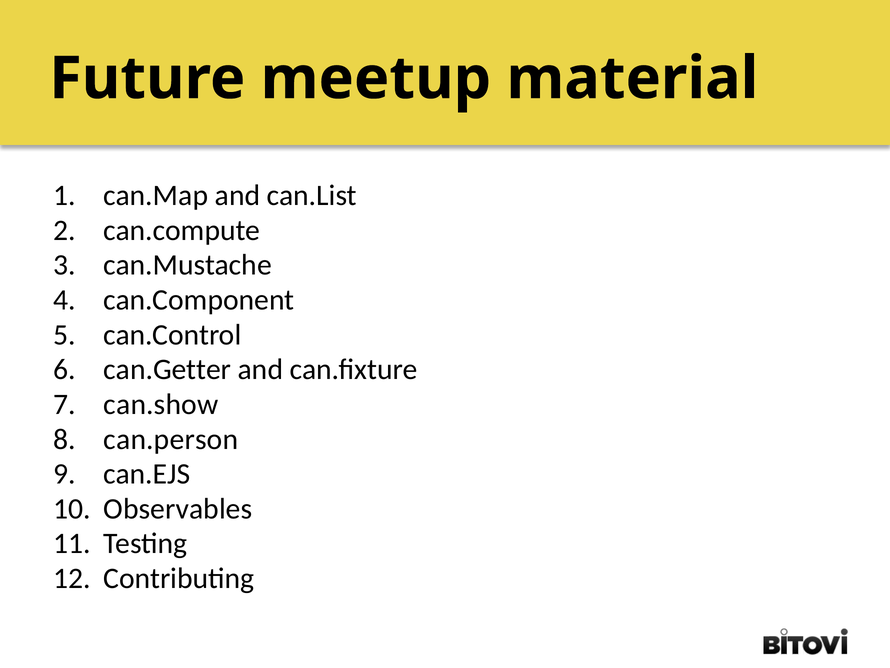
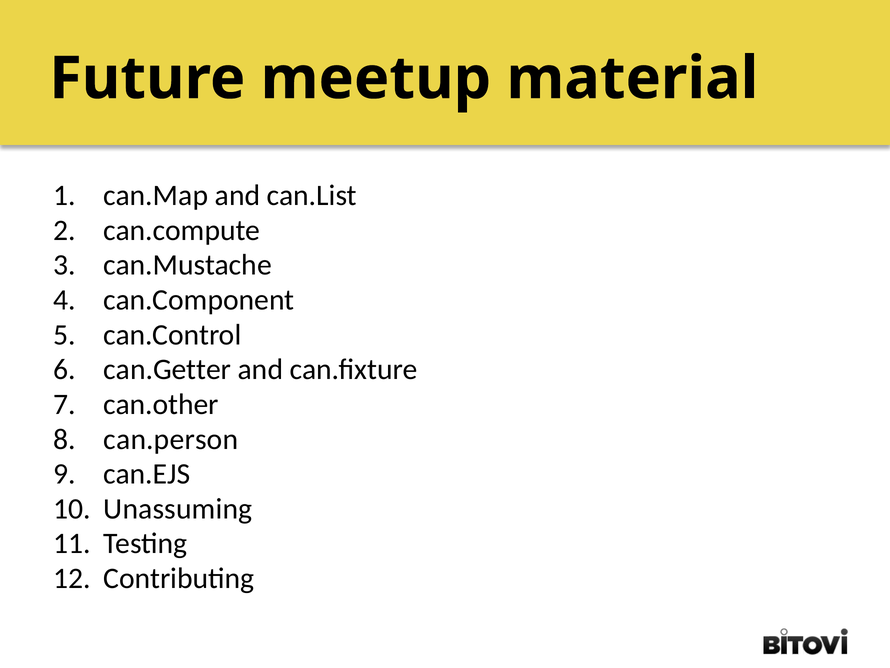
can.show: can.show -> can.other
Observables: Observables -> Unassuming
